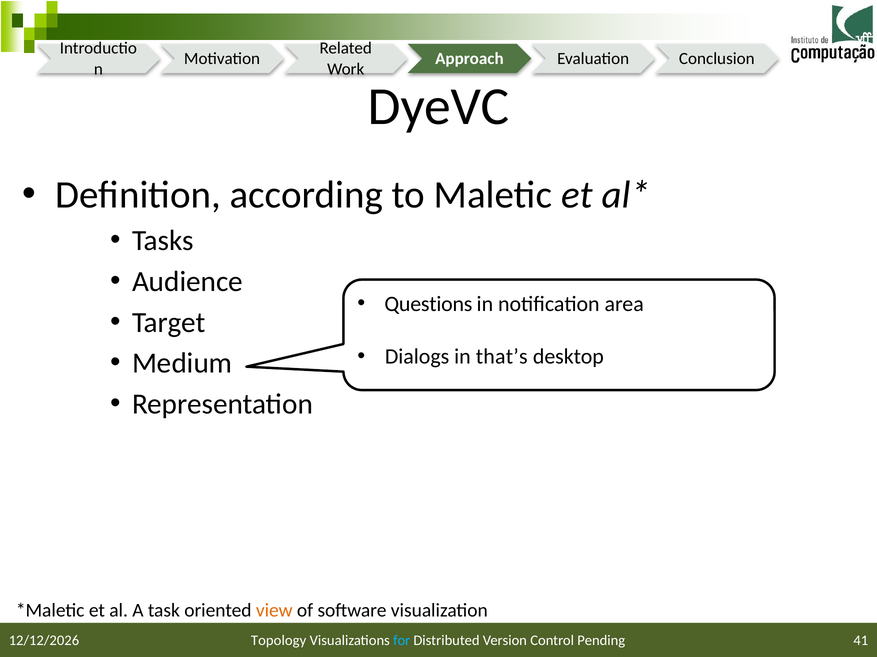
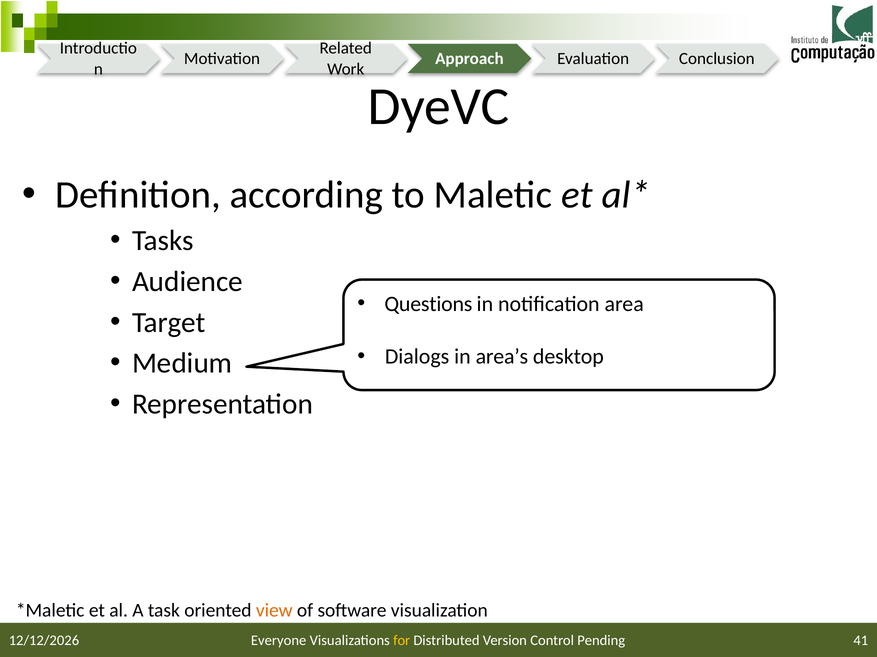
that’s: that’s -> area’s
Topology: Topology -> Everyone
for colour: light blue -> yellow
